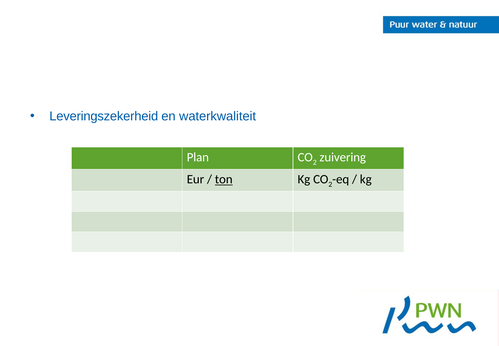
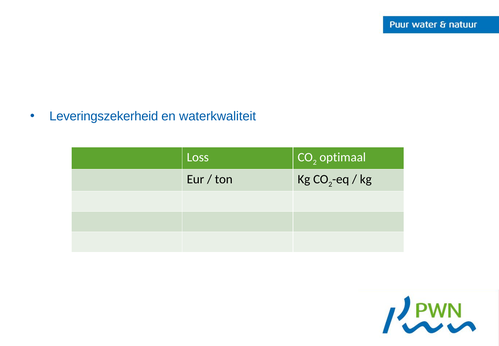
Plan: Plan -> Loss
zuivering: zuivering -> optimaal
ton underline: present -> none
